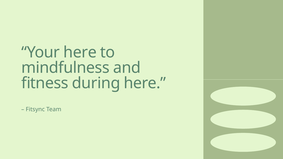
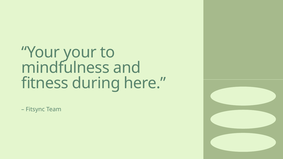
Your here: here -> your
